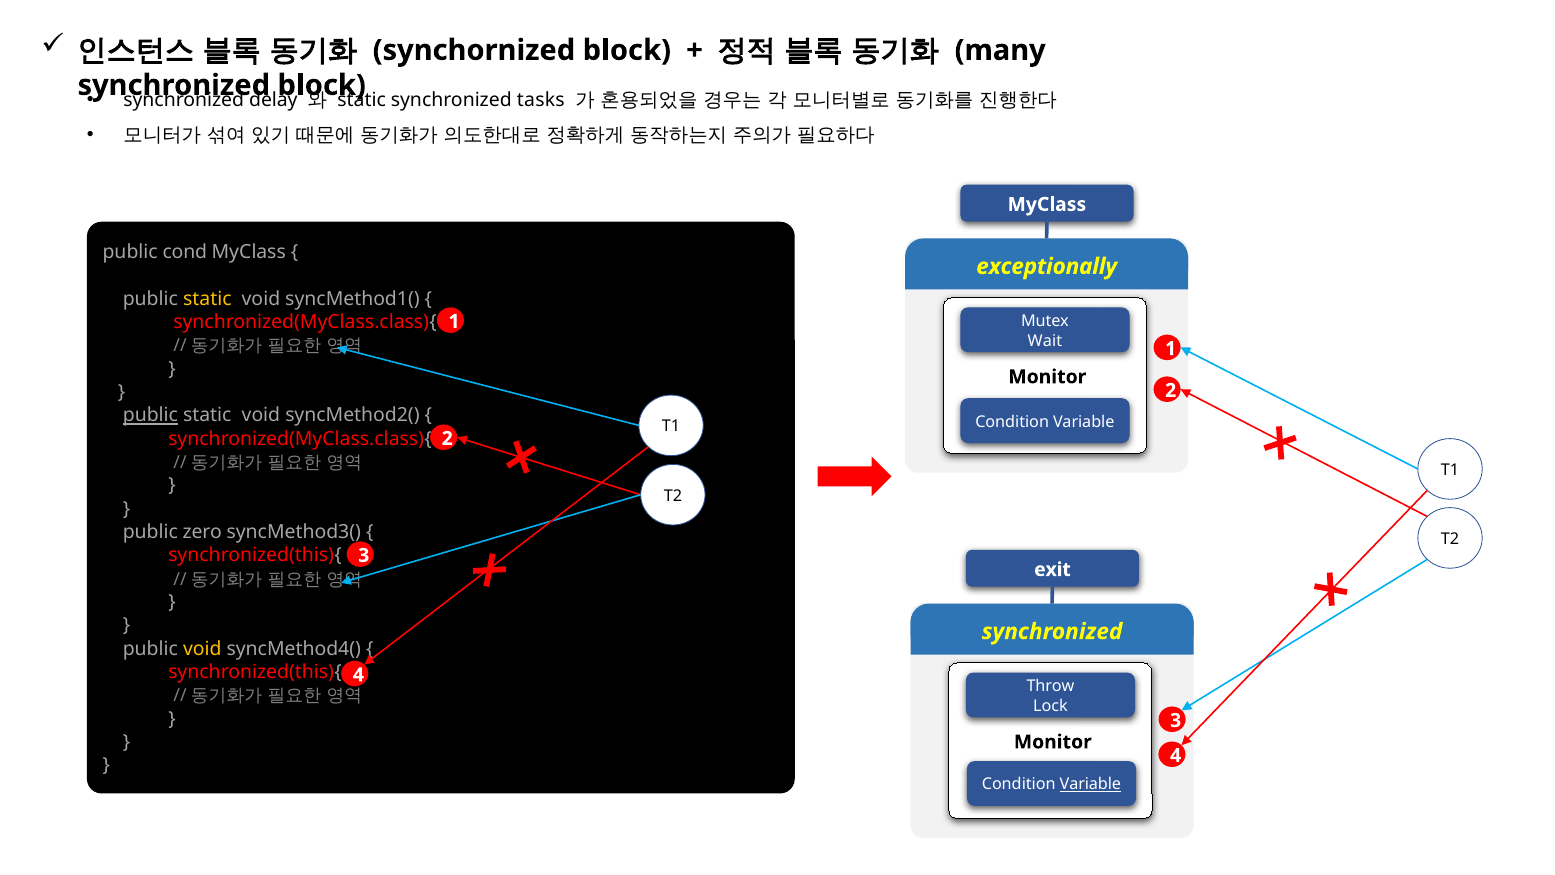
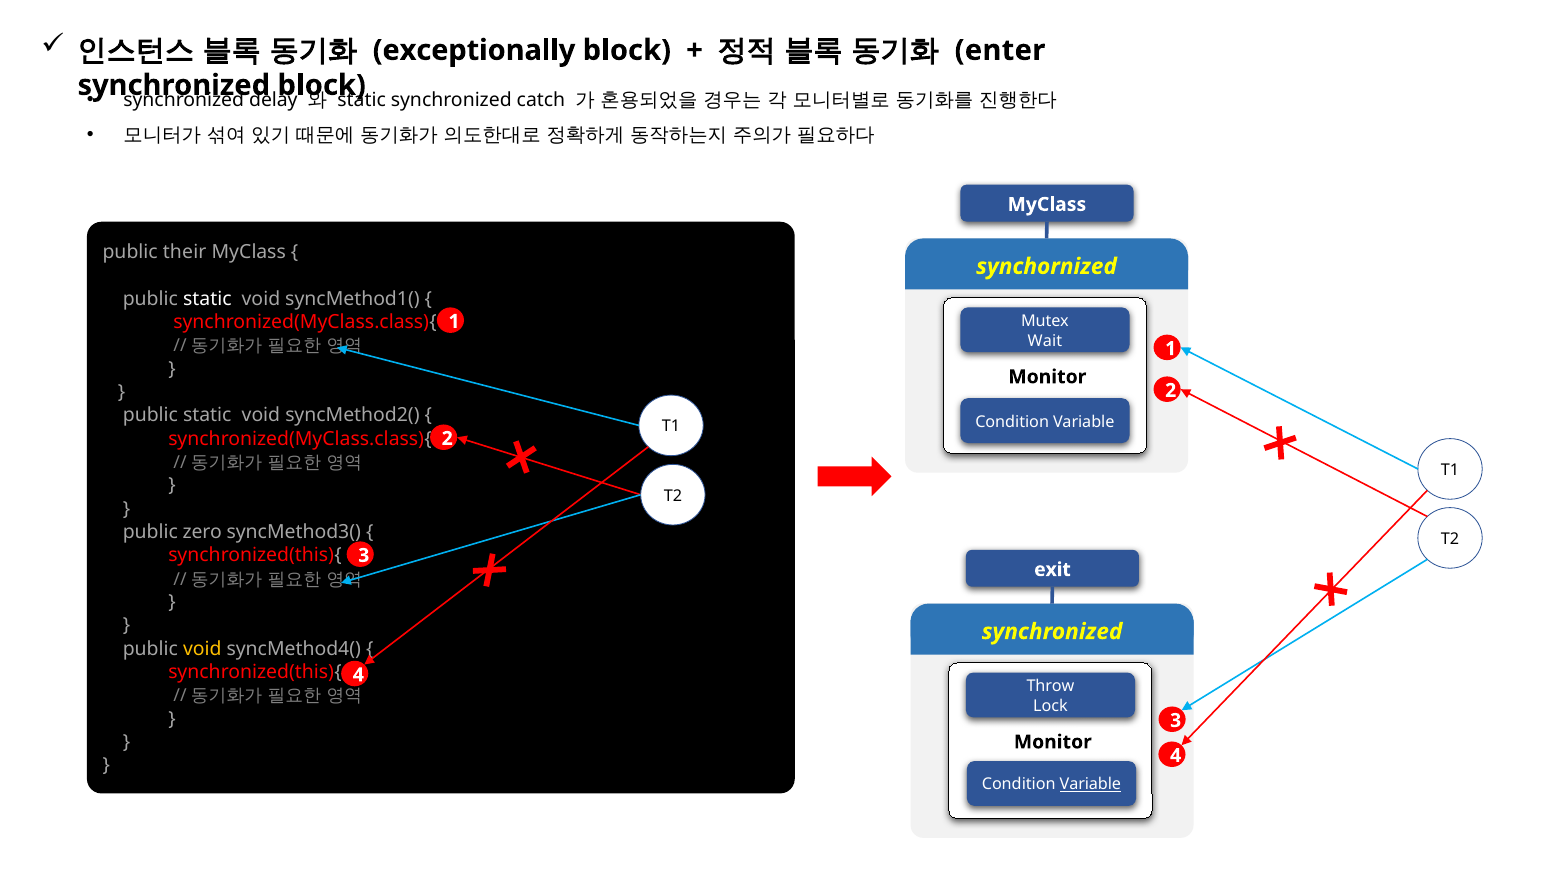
synchornized: synchornized -> exceptionally
many: many -> enter
tasks: tasks -> catch
cond: cond -> their
exceptionally: exceptionally -> synchornized
static at (207, 299) colour: yellow -> white
public at (150, 415) underline: present -> none
